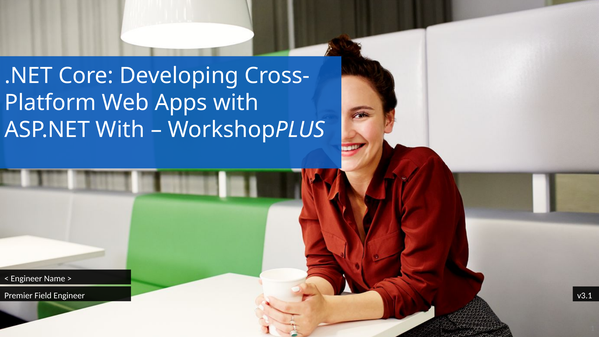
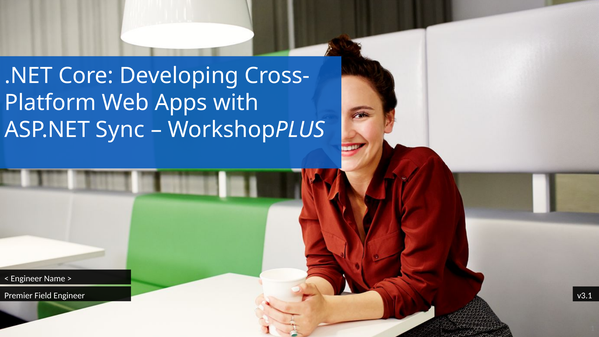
ASP.NET With: With -> Sync
